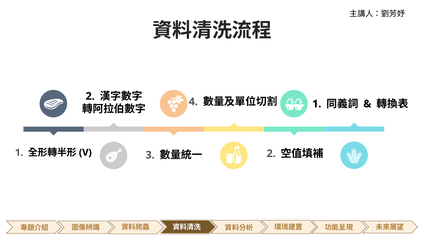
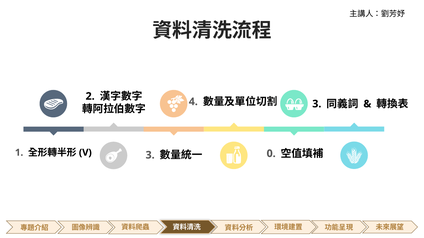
1 at (317, 104): 1 -> 3
2 at (271, 154): 2 -> 0
